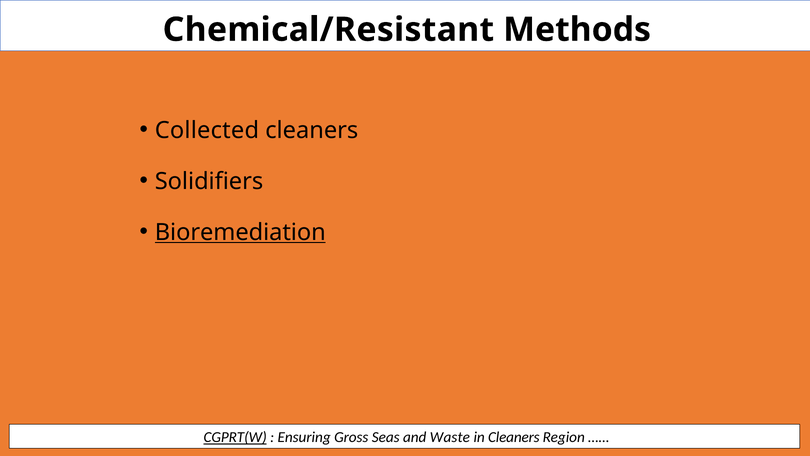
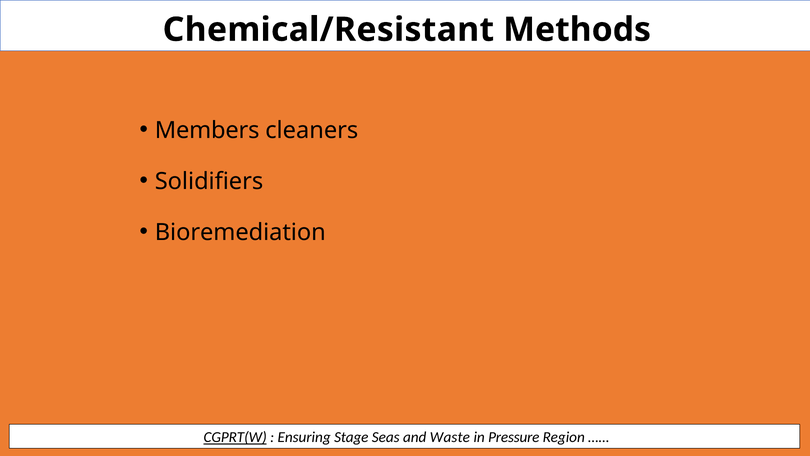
Collected: Collected -> Members
Bioremediation underline: present -> none
Gross: Gross -> Stage
in Cleaners: Cleaners -> Pressure
